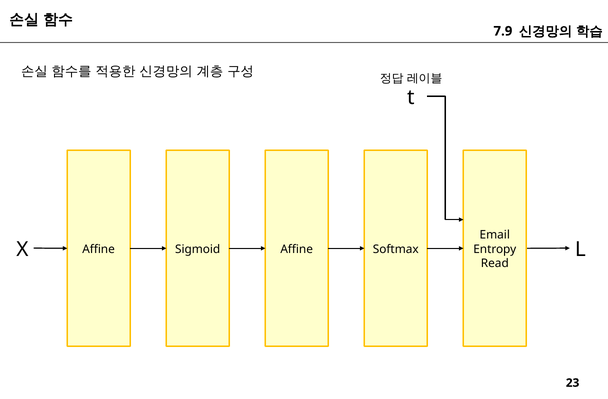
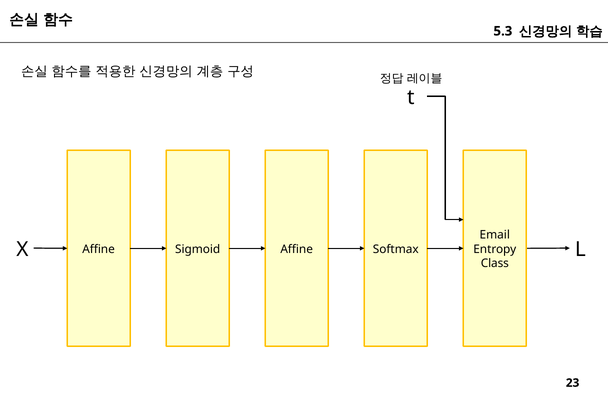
7.9: 7.9 -> 5.3
Read: Read -> Class
